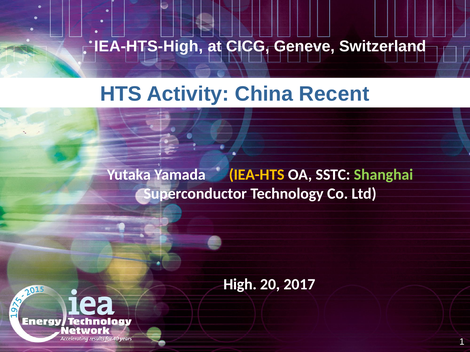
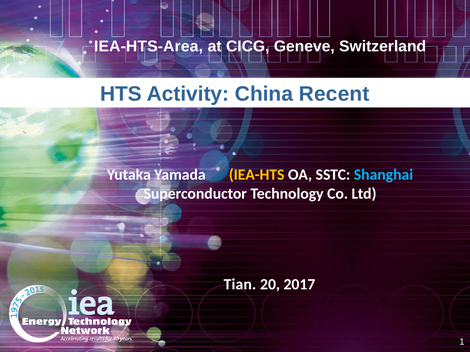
IEA-HTS-High: IEA-HTS-High -> IEA-HTS-Area
Shanghai colour: light green -> light blue
High: High -> Tian
